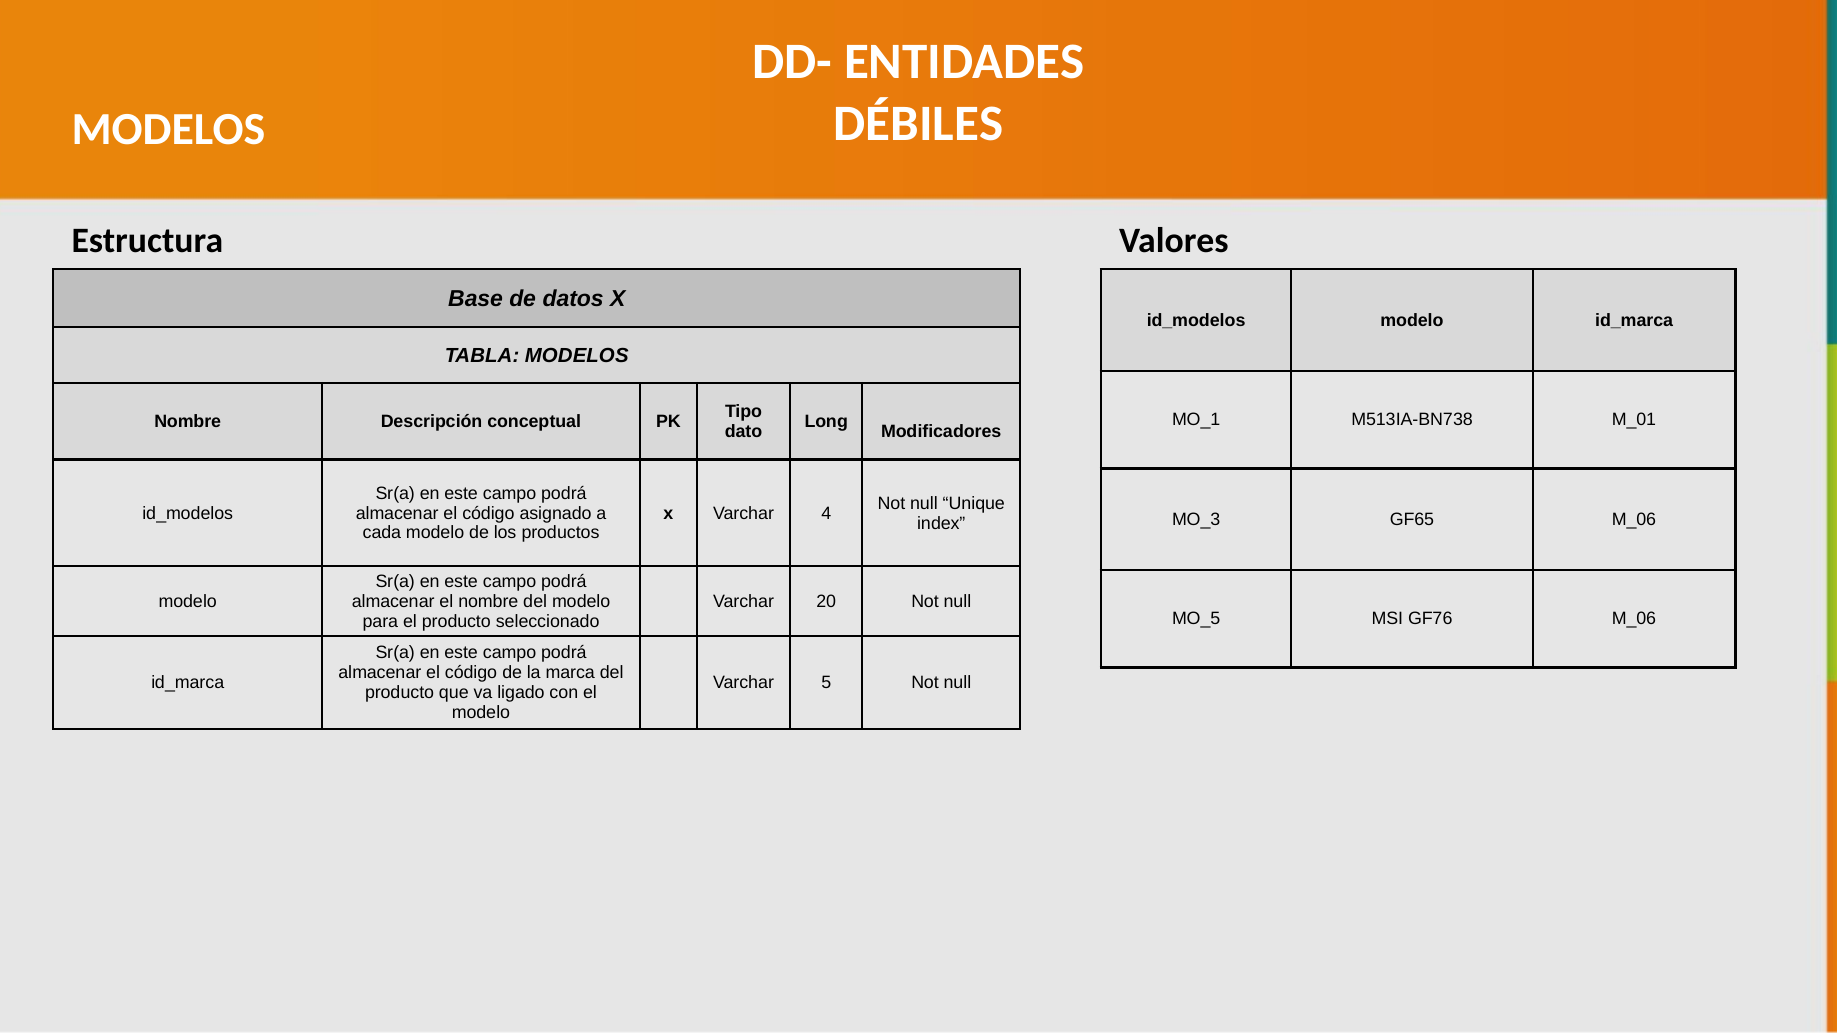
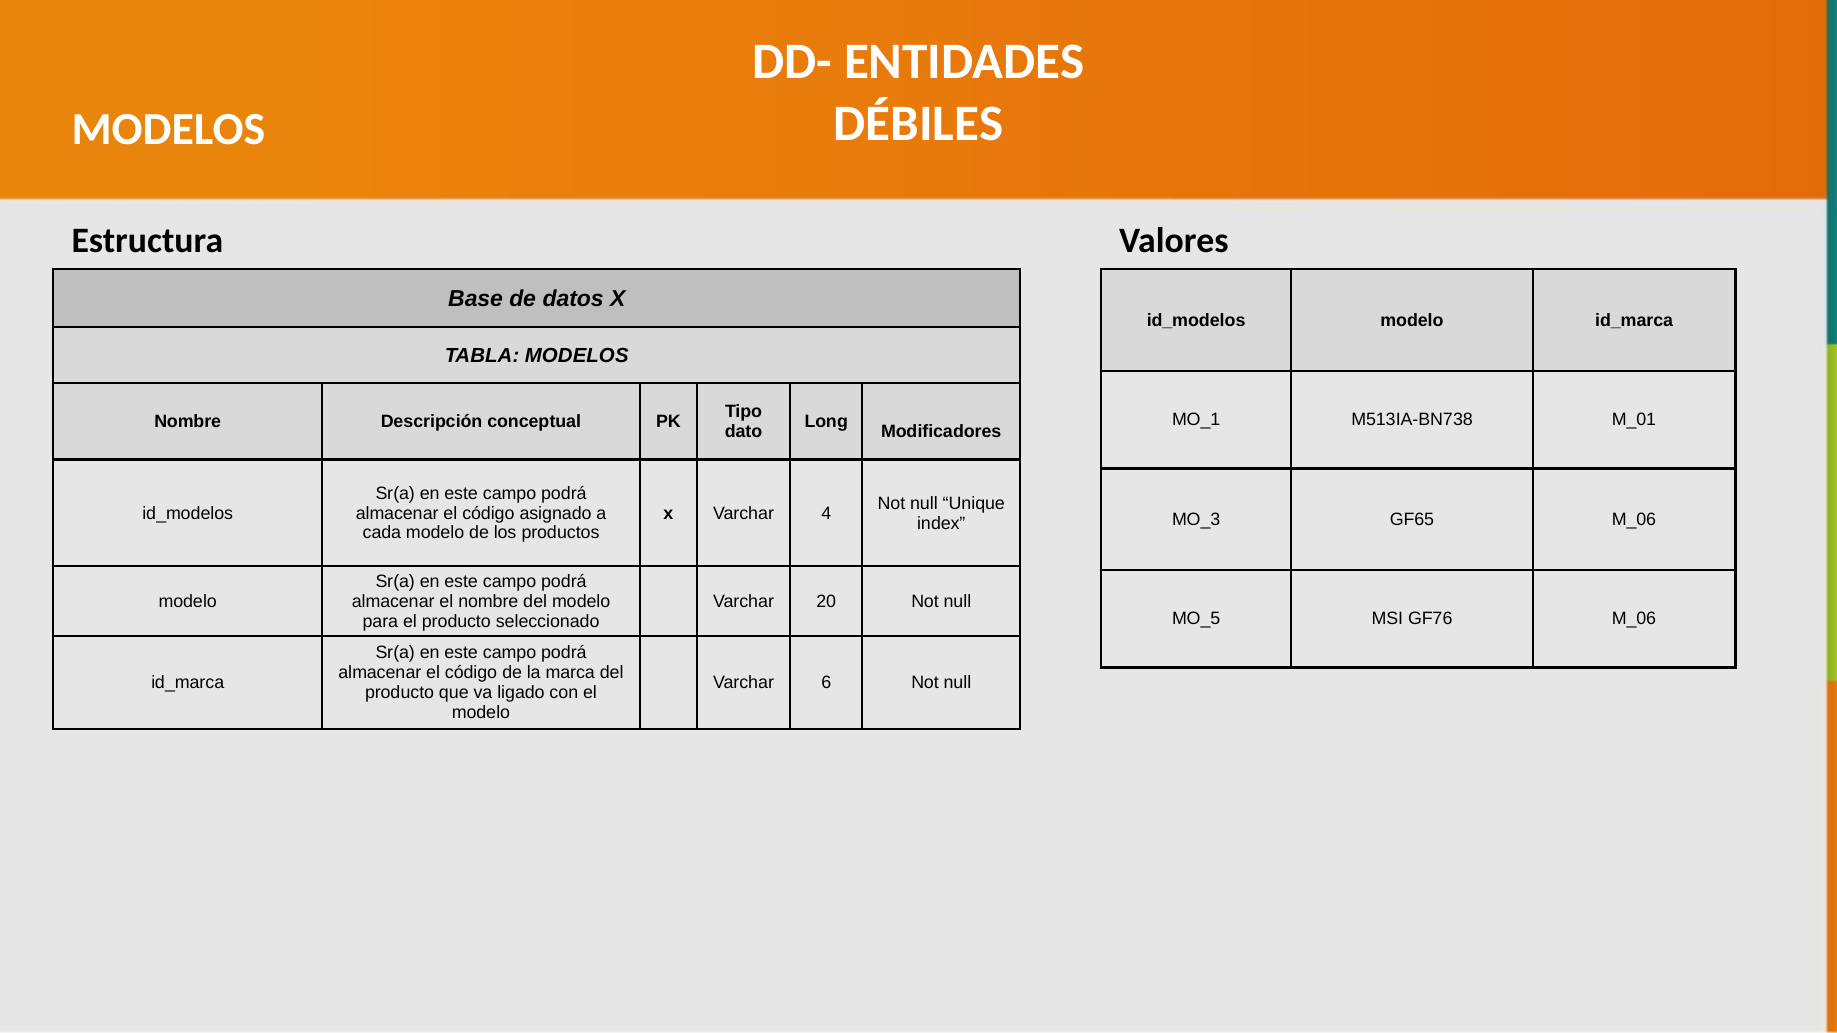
5: 5 -> 6
